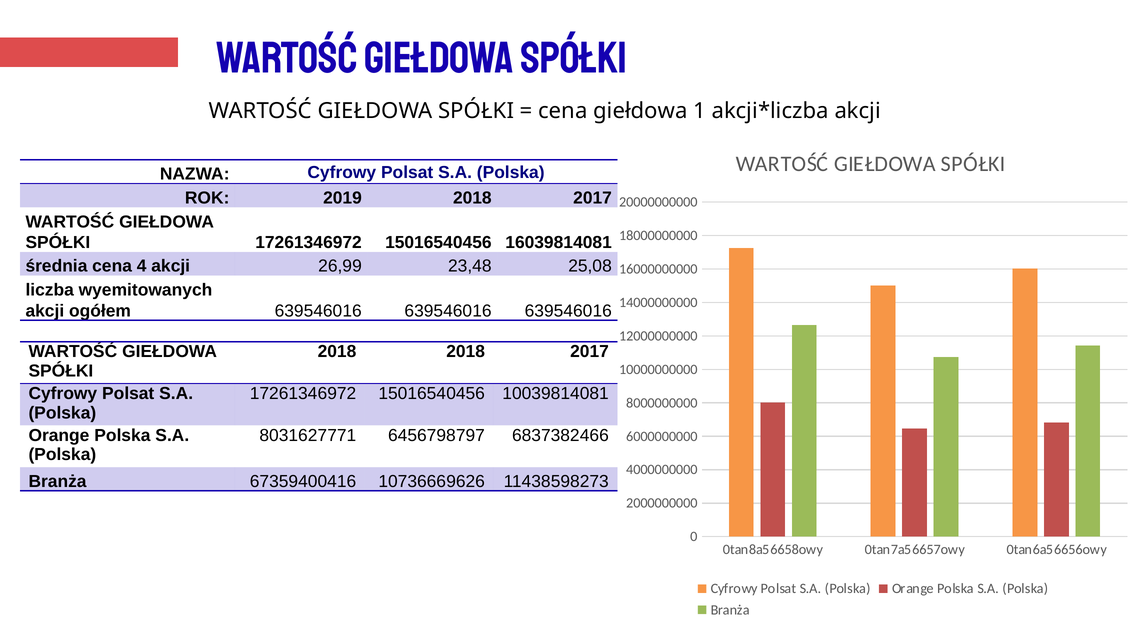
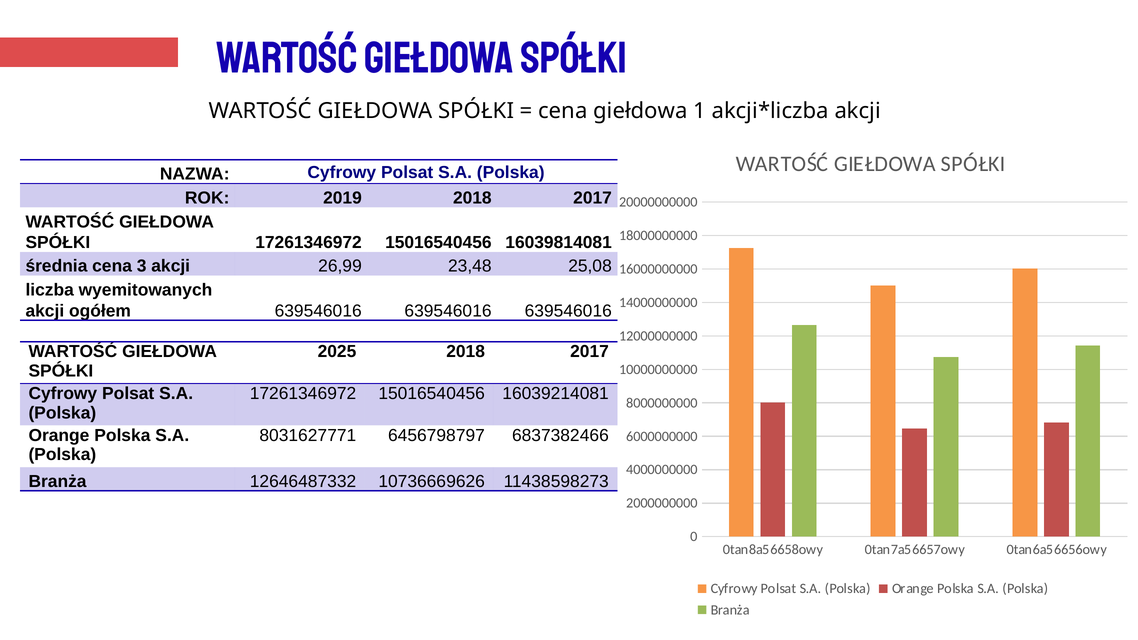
4: 4 -> 3
2018 at (337, 352): 2018 -> 2025
10039814081: 10039814081 -> 16039214081
67359400416: 67359400416 -> 12646487332
